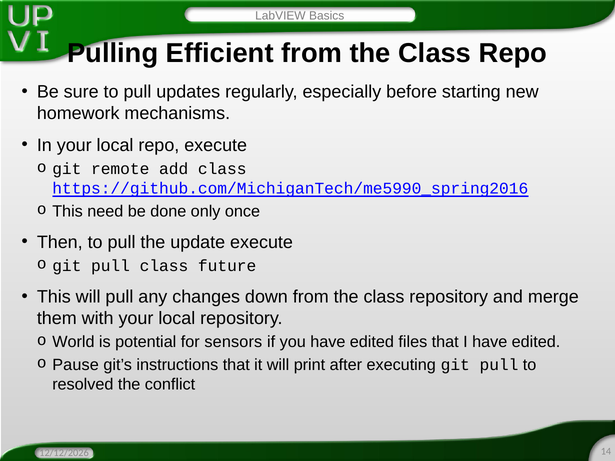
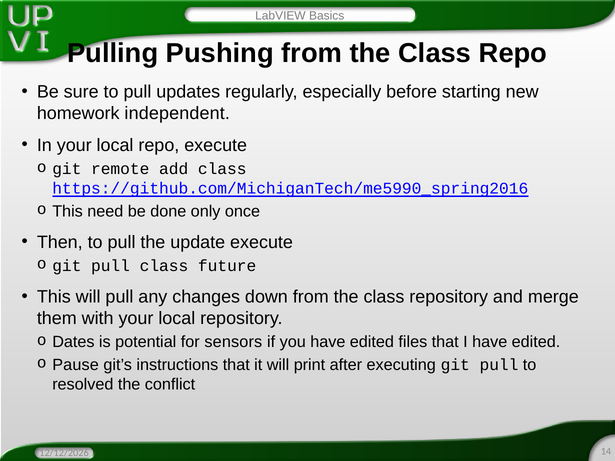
Efficient: Efficient -> Pushing
mechanisms: mechanisms -> independent
World: World -> Dates
